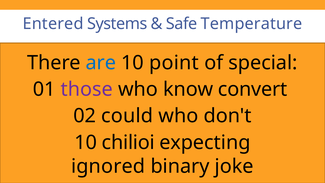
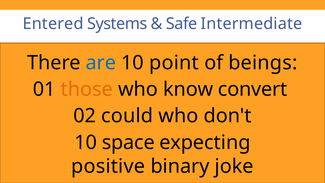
Temperature: Temperature -> Intermediate
special: special -> beings
those colour: purple -> orange
chilioi: chilioi -> space
ignored: ignored -> positive
